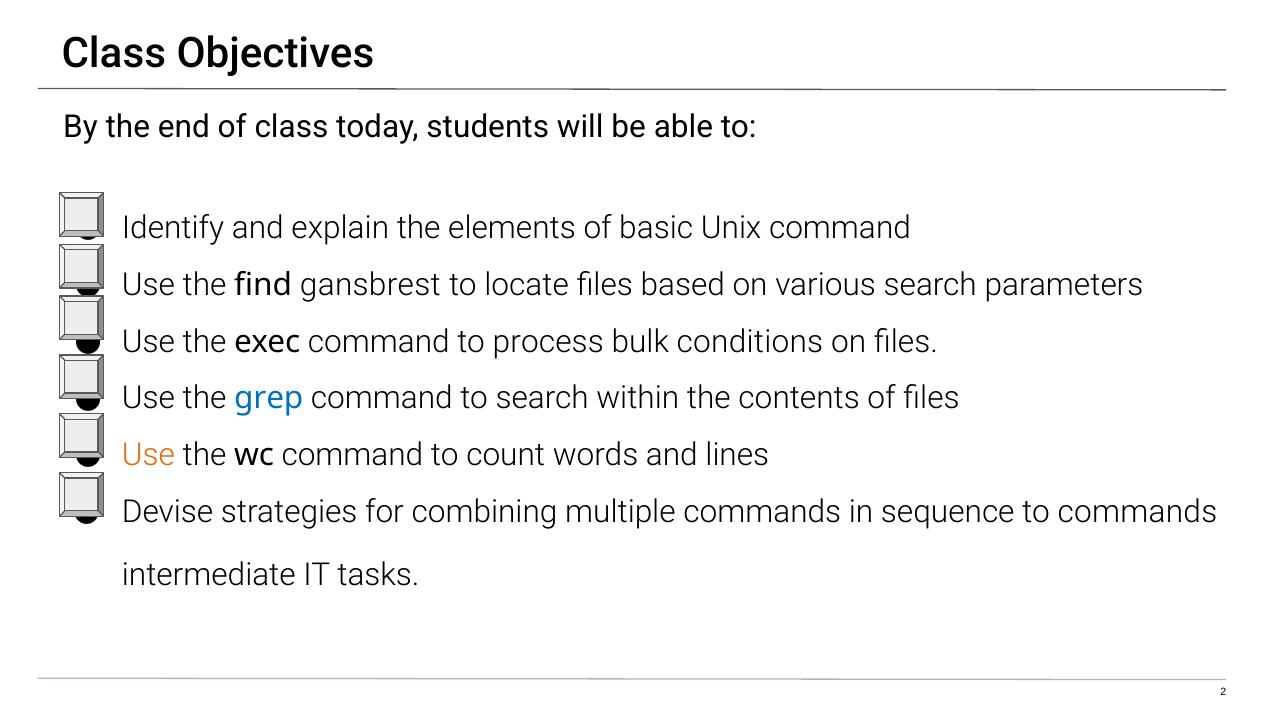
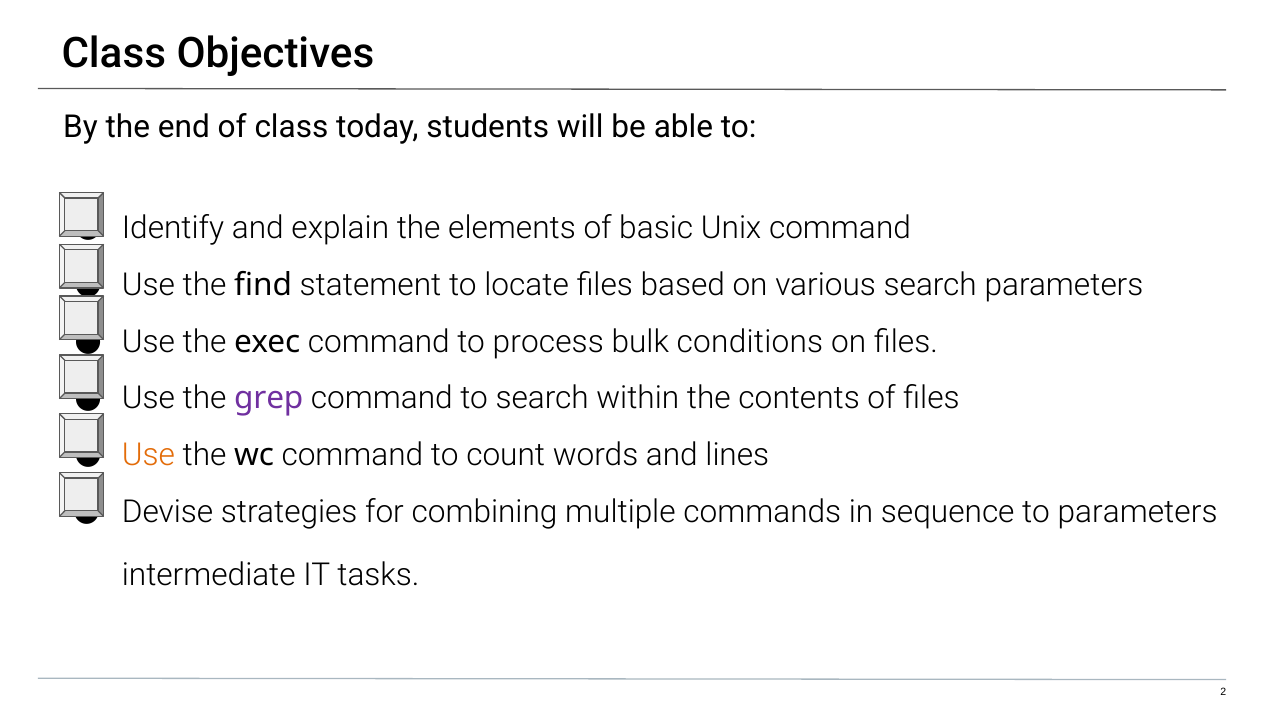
gansbrest: gansbrest -> statement
grep colour: blue -> purple
to commands: commands -> parameters
